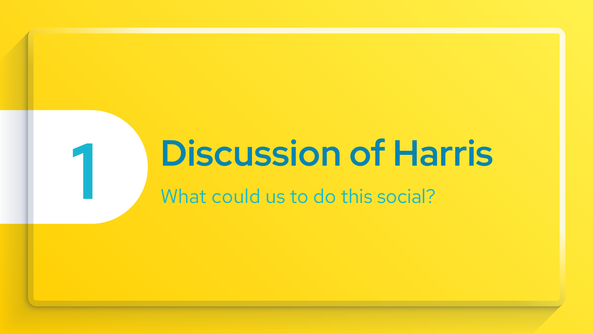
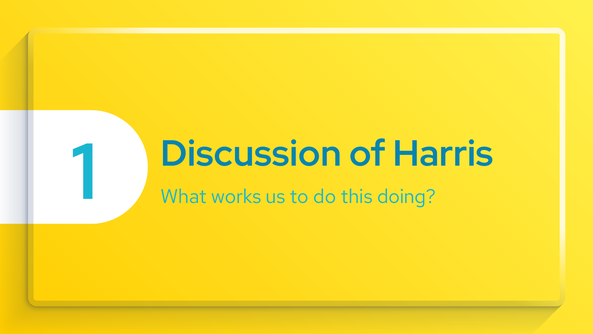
could: could -> works
social: social -> doing
